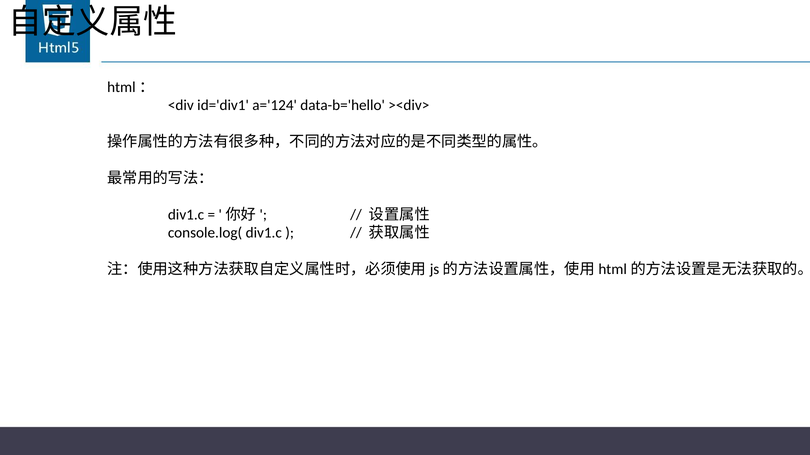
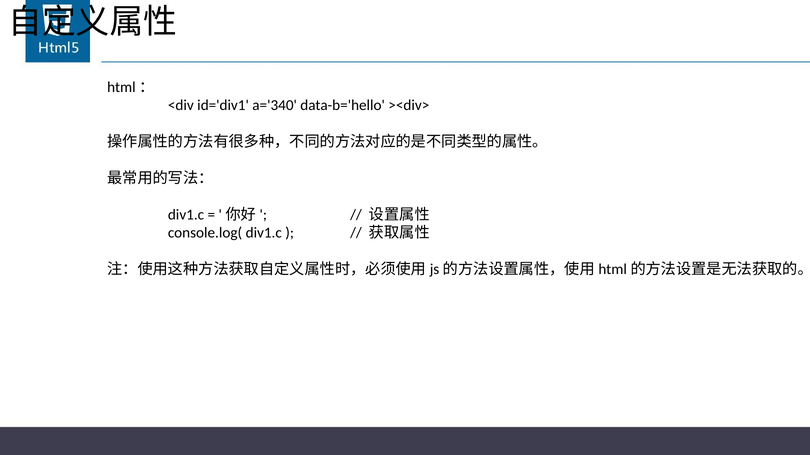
a='124: a='124 -> a='340
